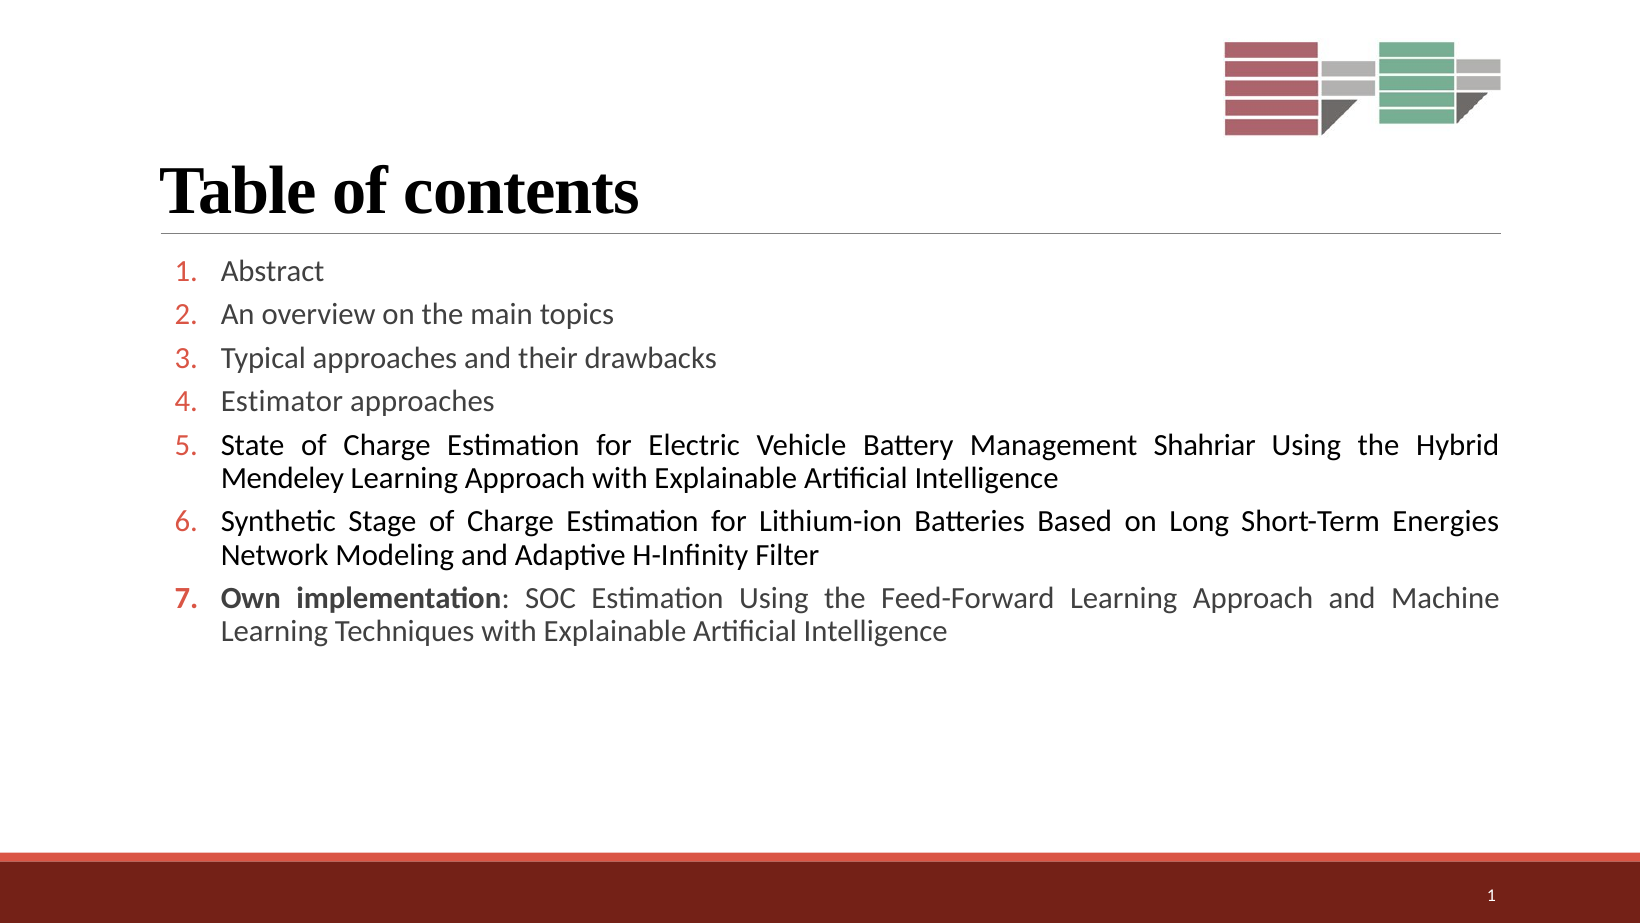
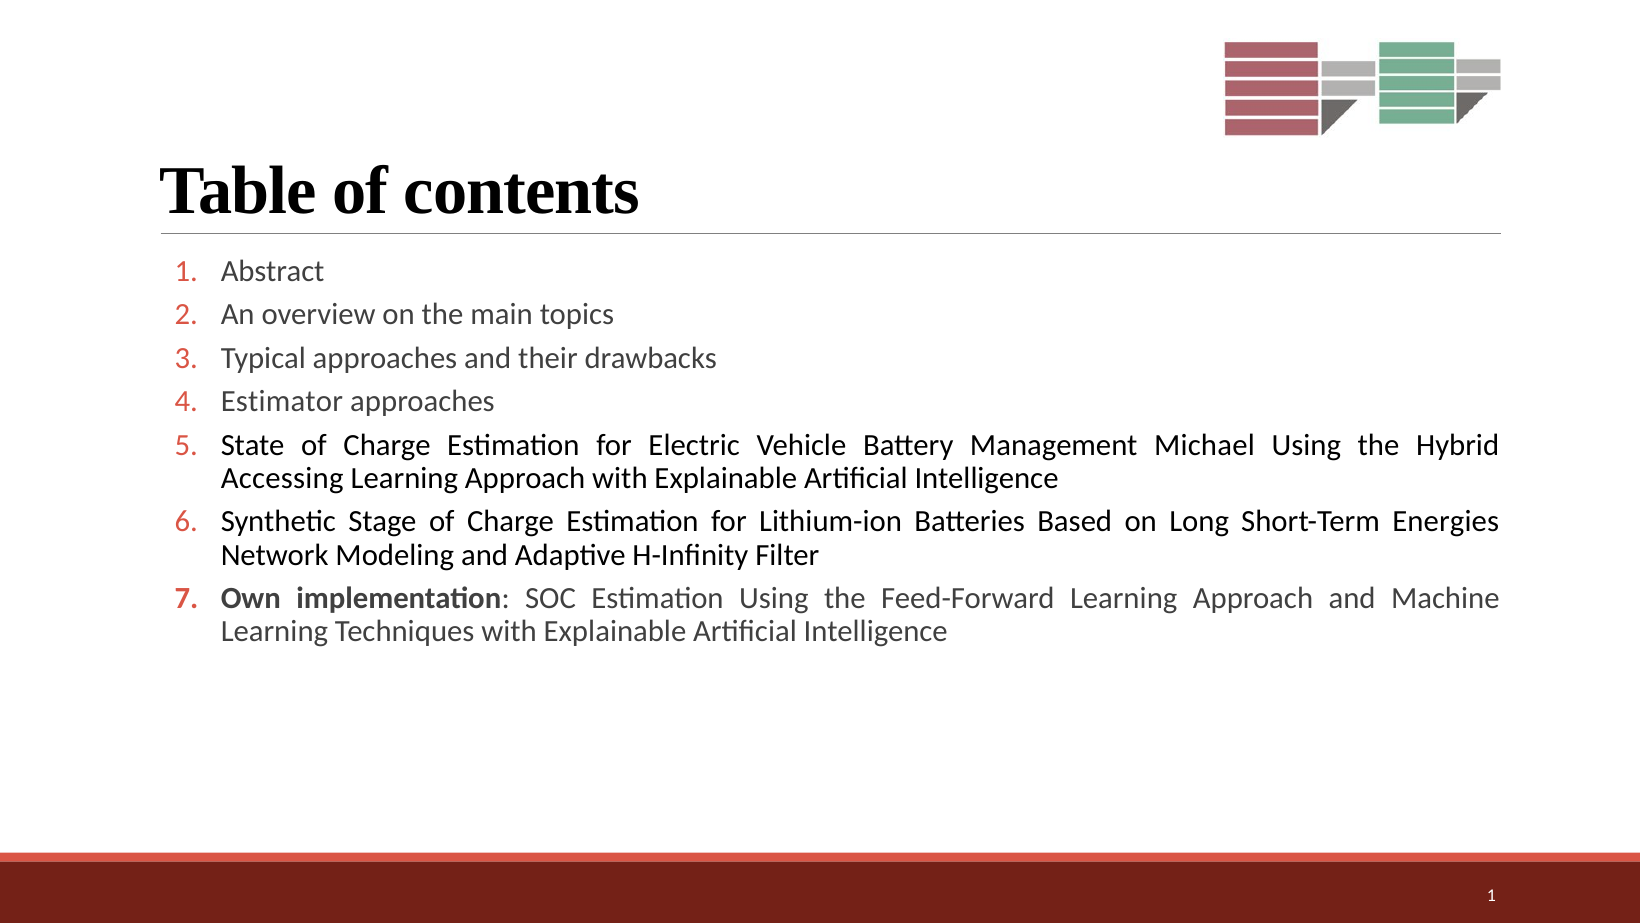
Shahriar: Shahriar -> Michael
Mendeley: Mendeley -> Accessing
